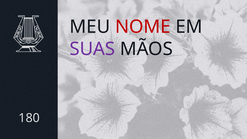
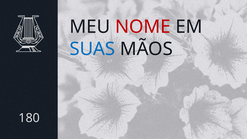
SUAS colour: purple -> blue
